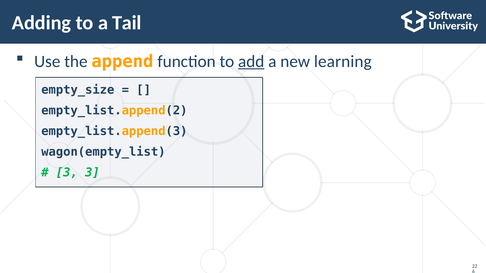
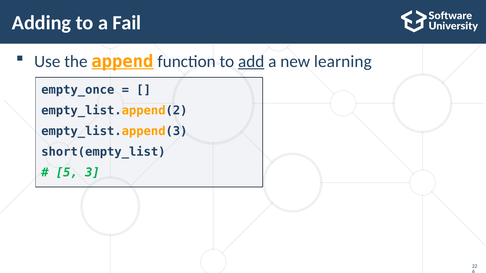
Tail: Tail -> Fail
append underline: none -> present
empty_size: empty_size -> empty_once
wagon(empty_list: wagon(empty_list -> short(empty_list
3 at (67, 173): 3 -> 5
